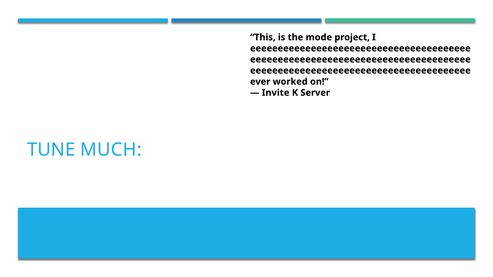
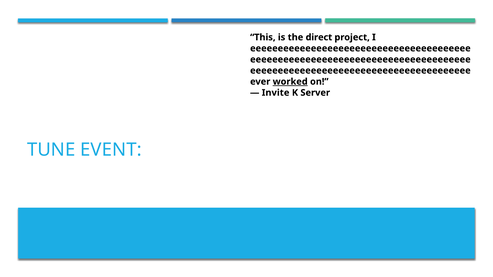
mode: mode -> direct
worked underline: none -> present
MUCH: MUCH -> EVENT
